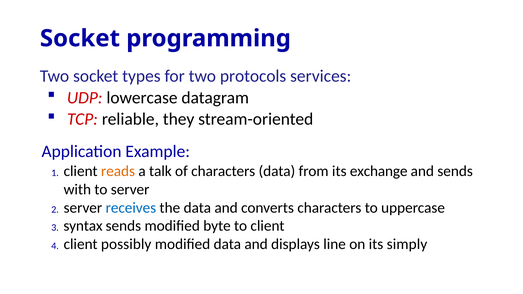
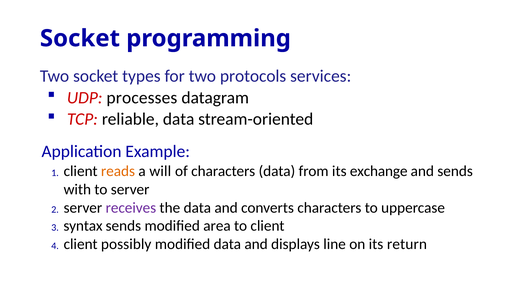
lowercase: lowercase -> processes
reliable they: they -> data
talk: talk -> will
receives colour: blue -> purple
byte: byte -> area
simply: simply -> return
